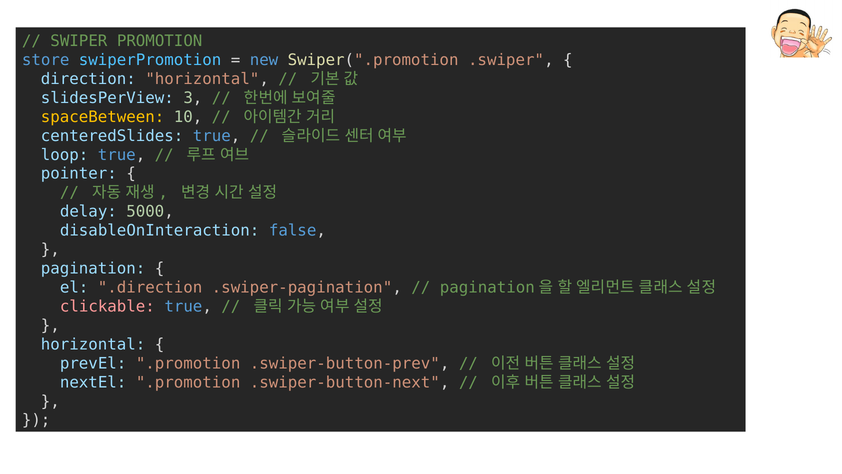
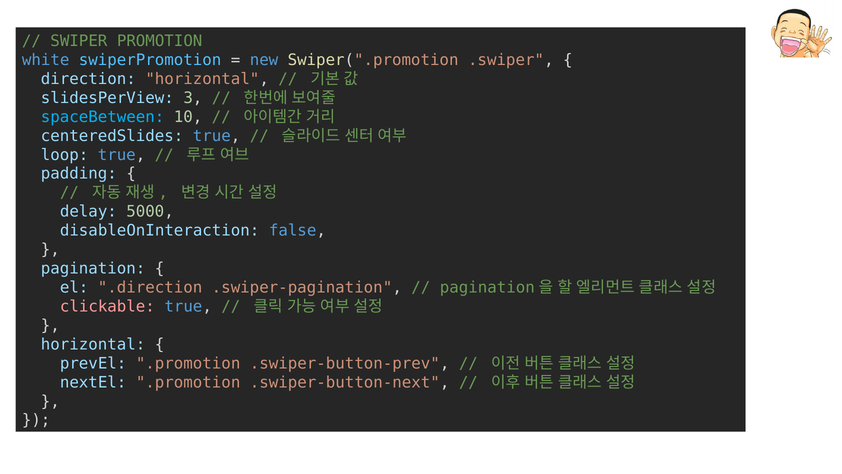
store: store -> white
spaceBetween colour: yellow -> light blue
pointer: pointer -> padding
